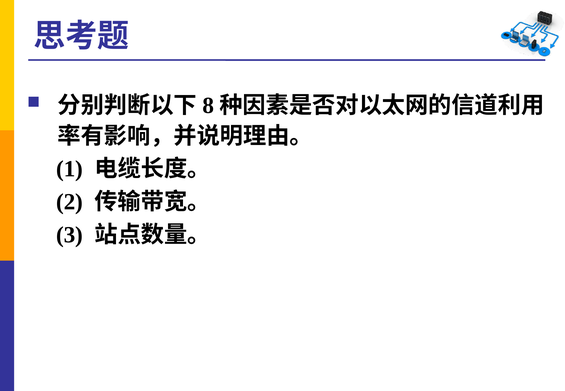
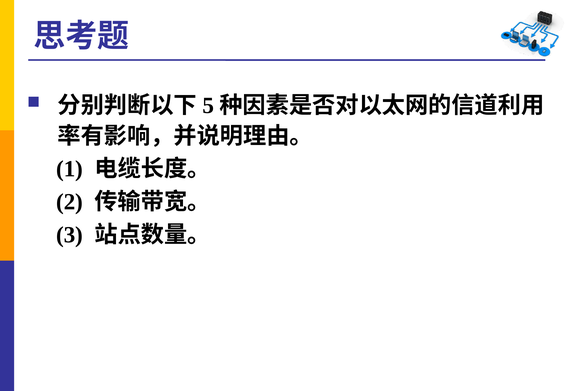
8: 8 -> 5
